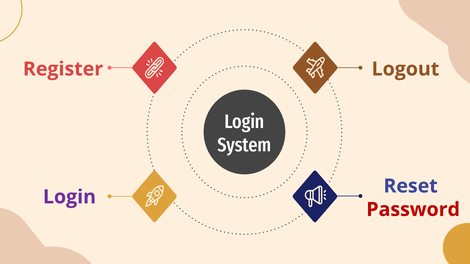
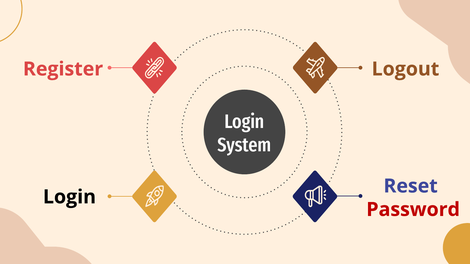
Login at (69, 197) colour: purple -> black
